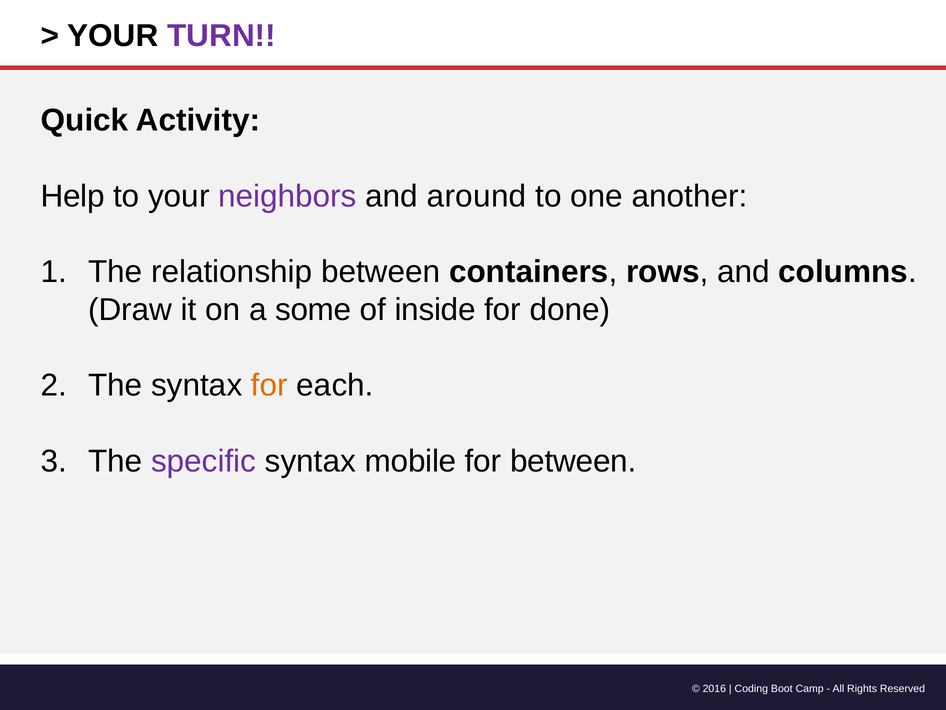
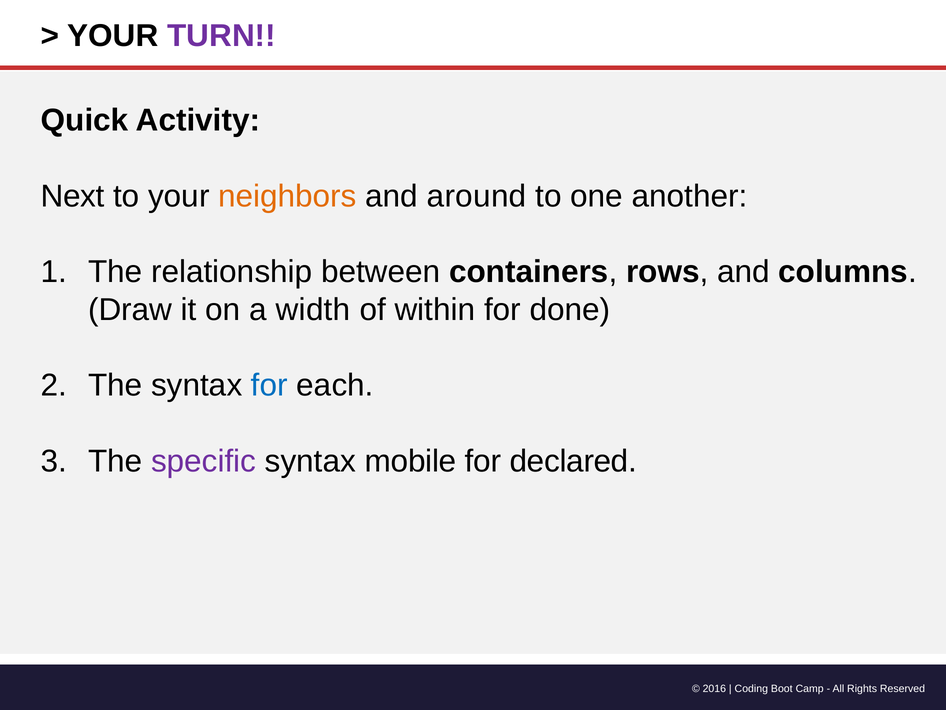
Help: Help -> Next
neighbors colour: purple -> orange
some: some -> width
inside: inside -> within
for at (269, 385) colour: orange -> blue
for between: between -> declared
